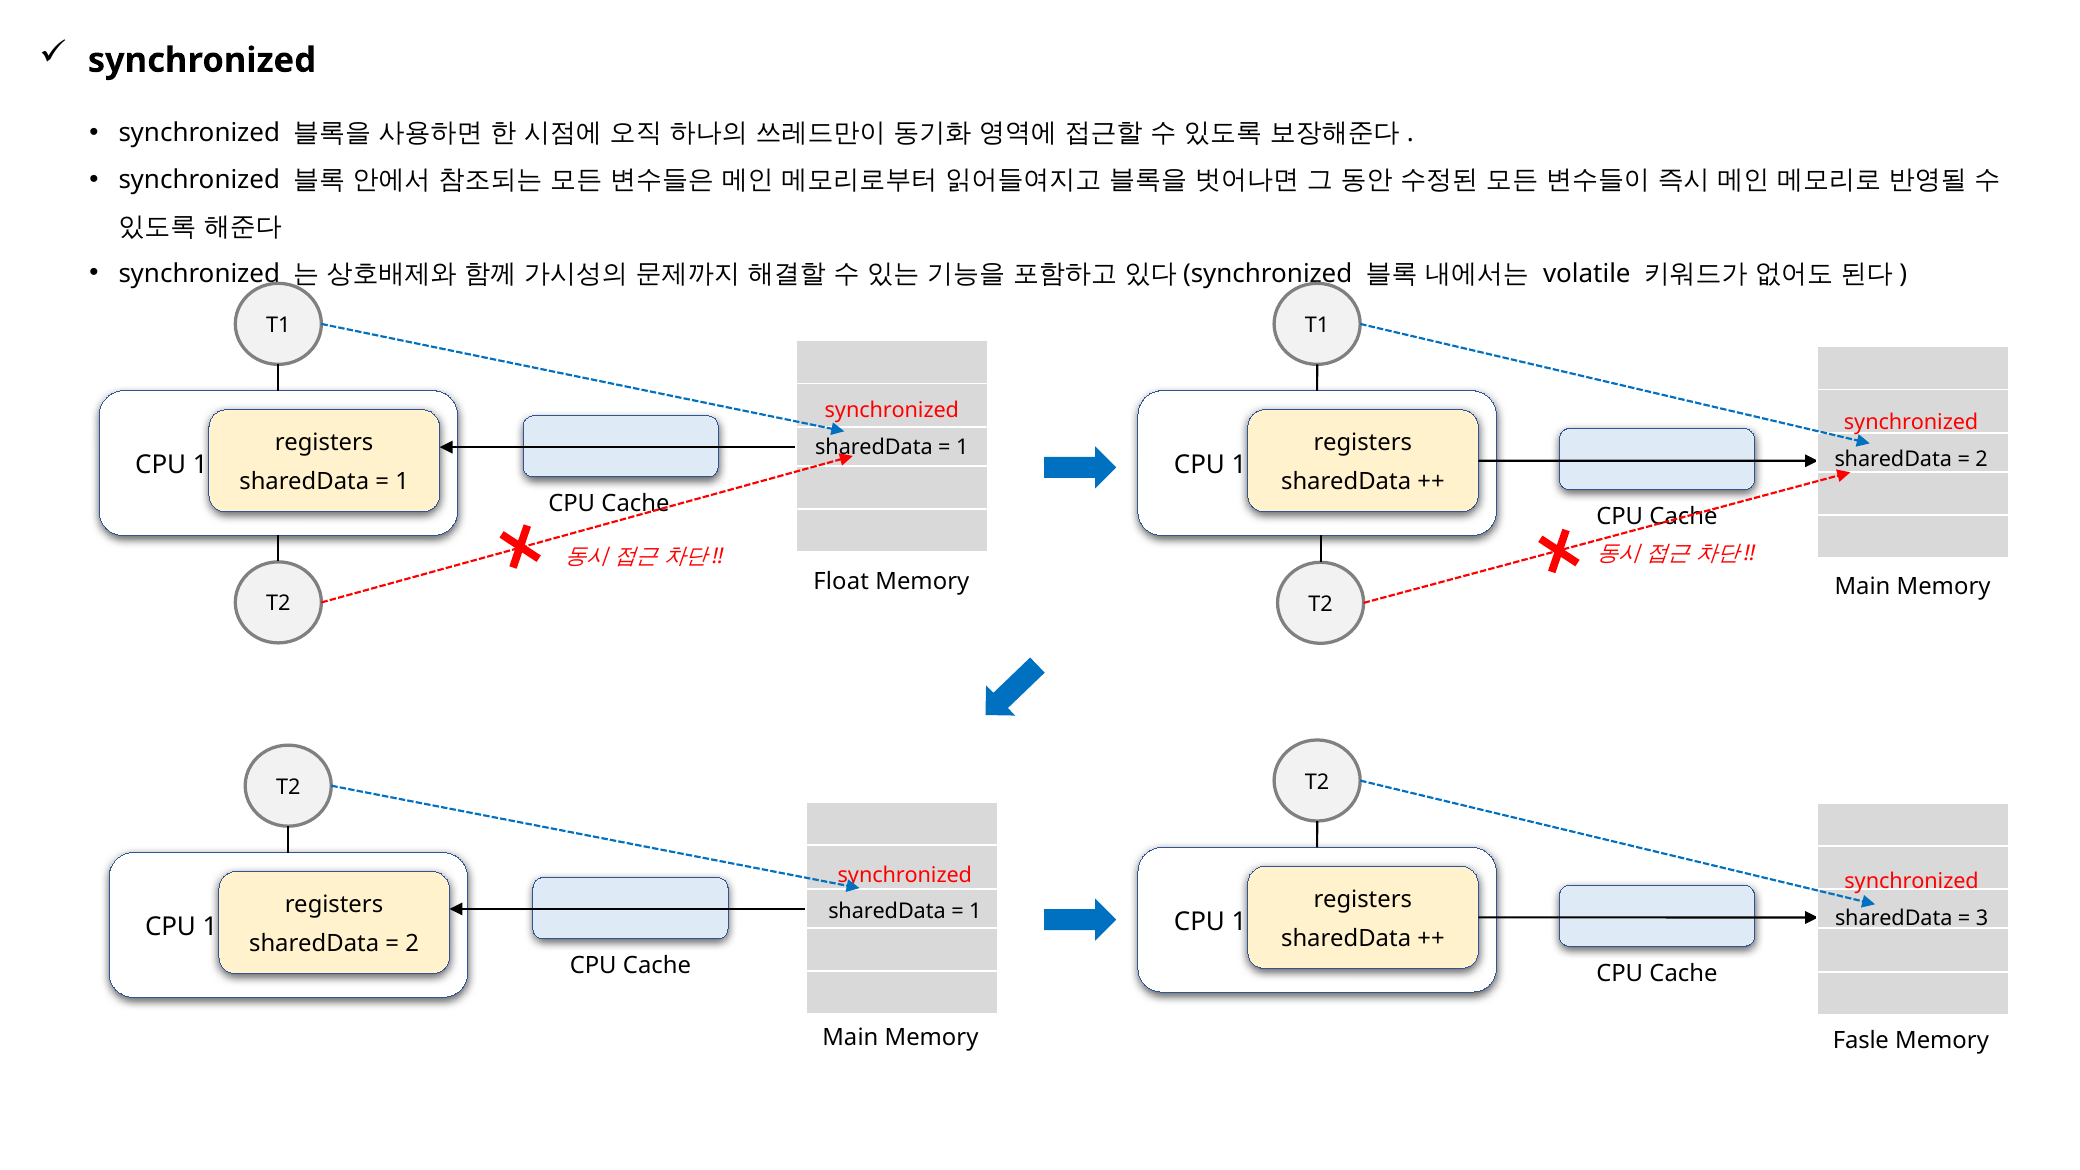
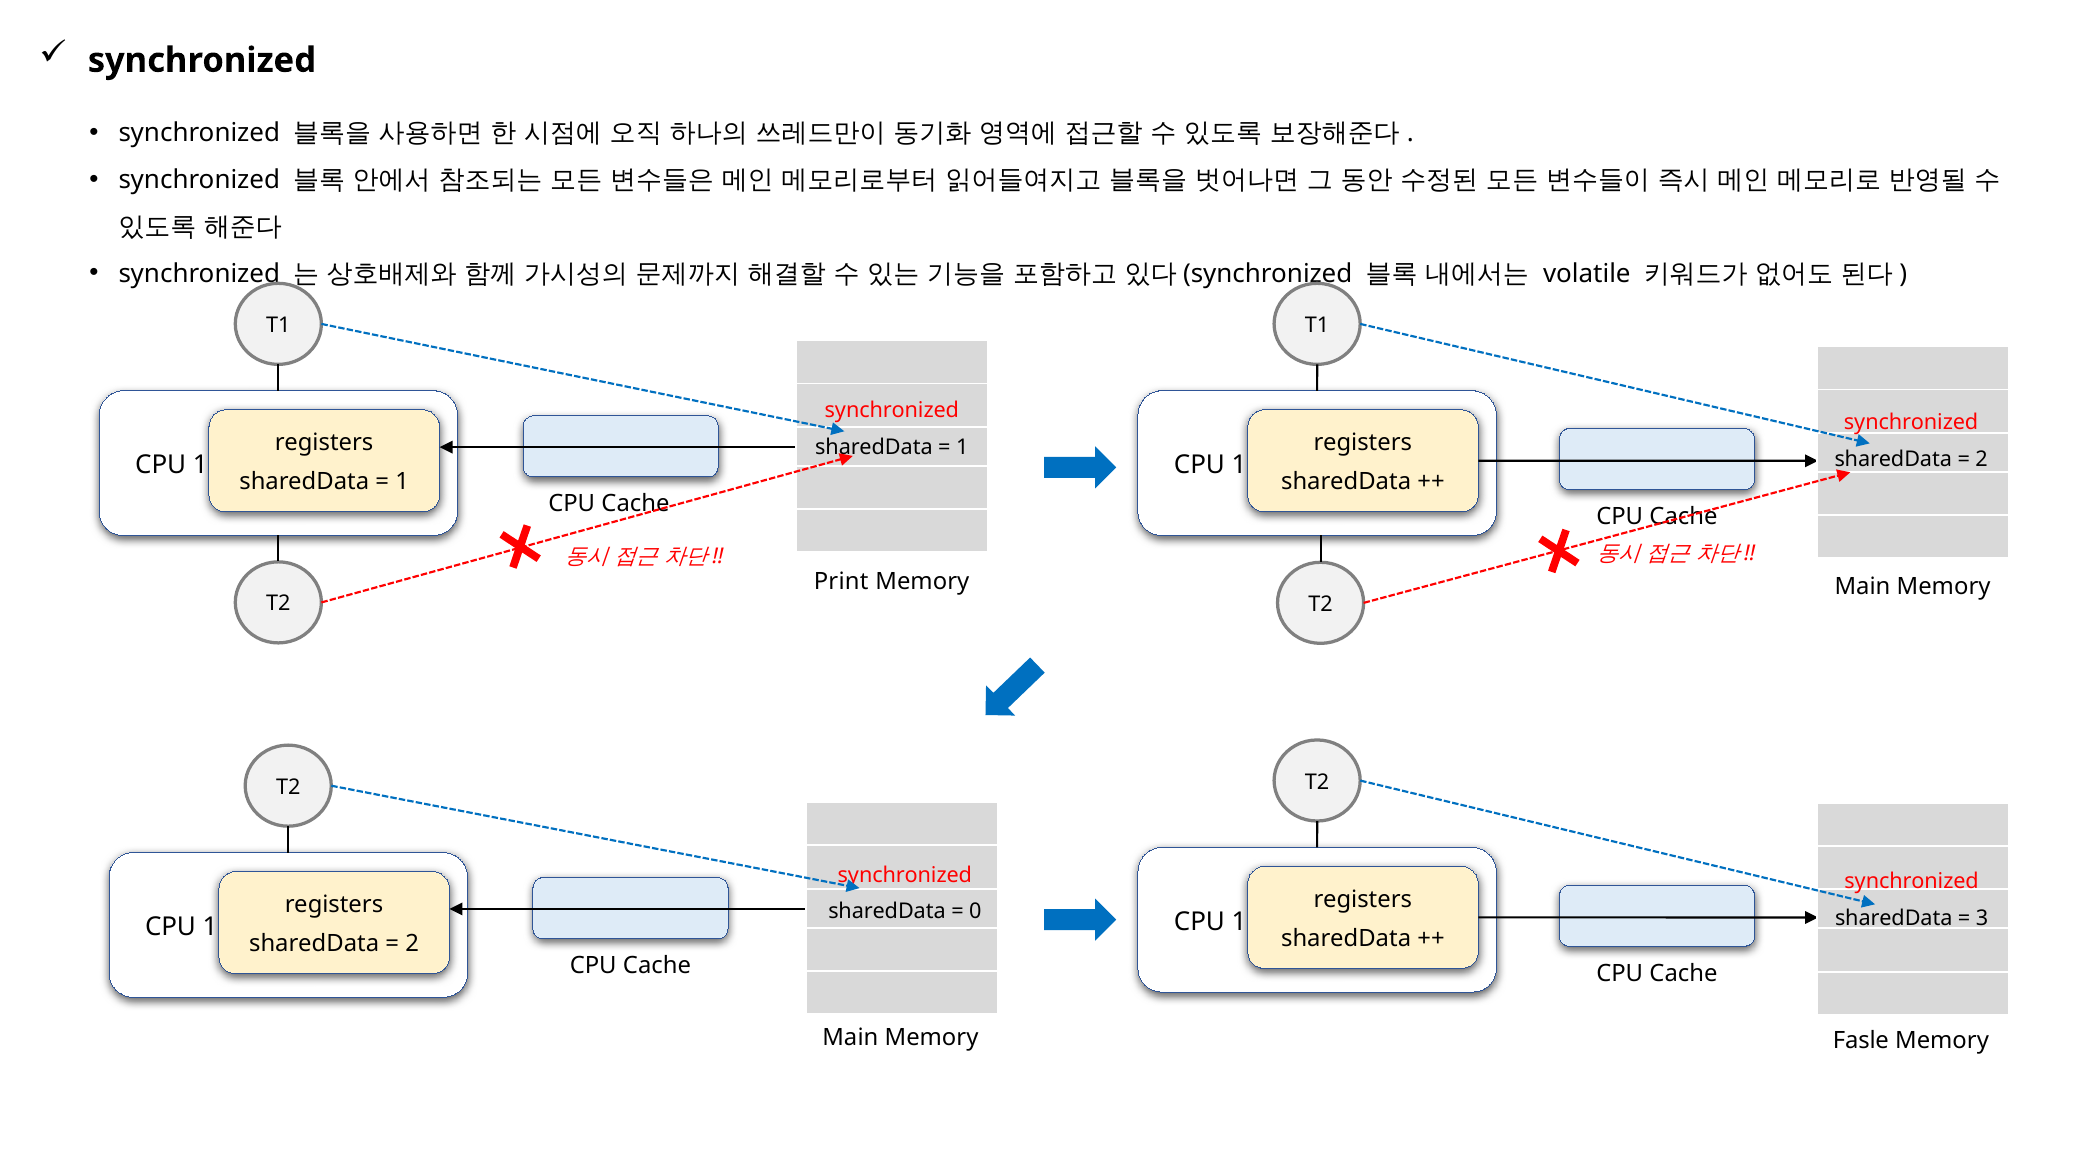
Float: Float -> Print
1 at (975, 912): 1 -> 0
